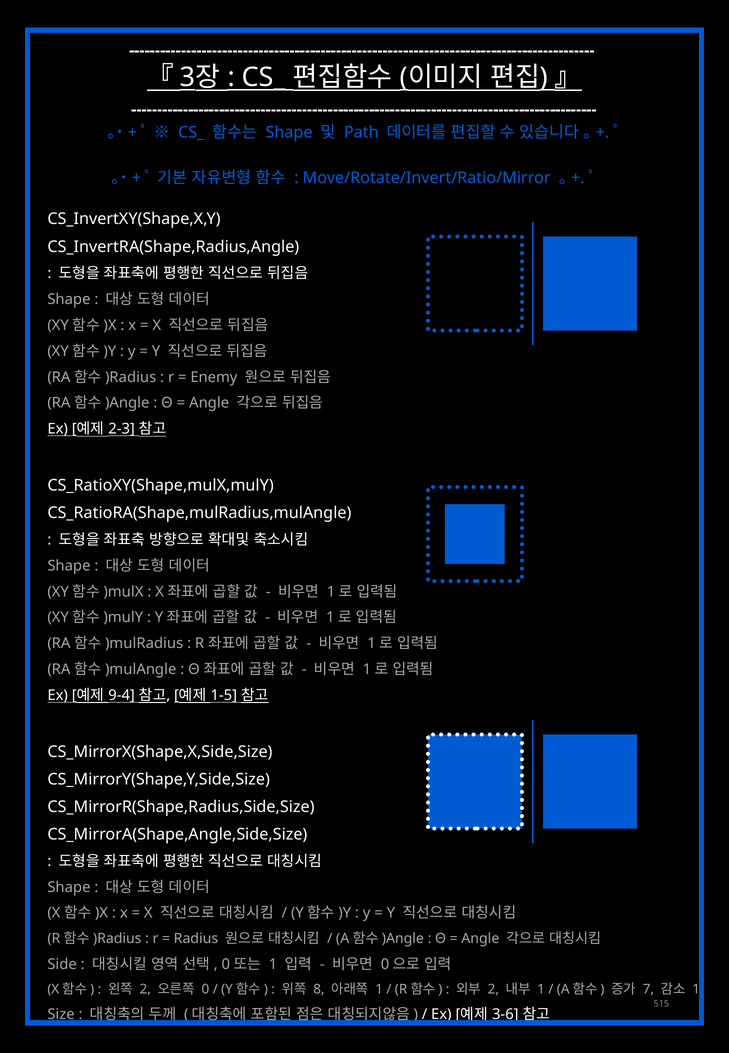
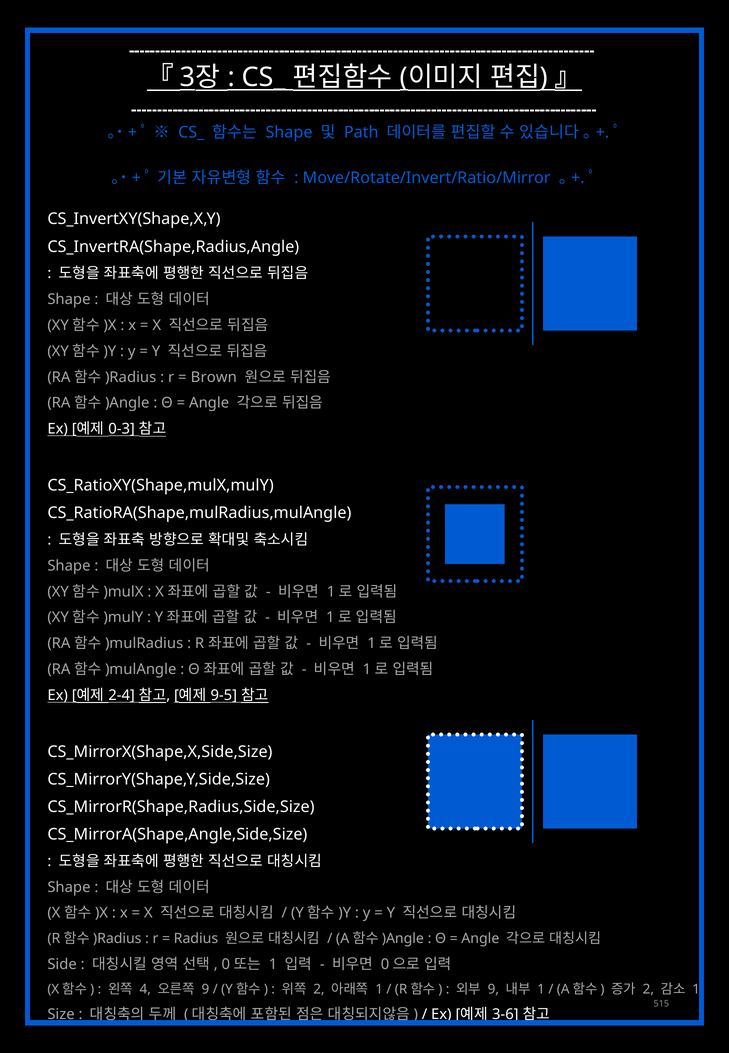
Enemy: Enemy -> Brown
2-3: 2-3 -> 0-3
9-4: 9-4 -> 2-4
1-5: 1-5 -> 9-5
2 at (145, 989): 2 -> 4
0 at (205, 989): 0 -> 9
8 at (319, 989): 8 -> 2
2 at (493, 989): 2 -> 9
7 at (648, 989): 7 -> 2
